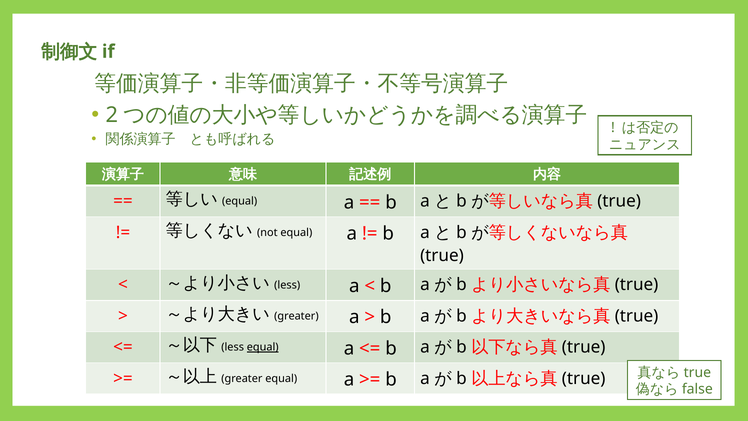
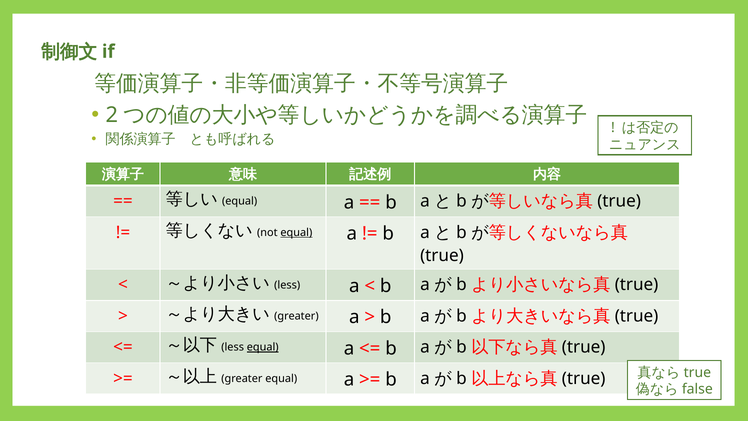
equal at (296, 232) underline: none -> present
